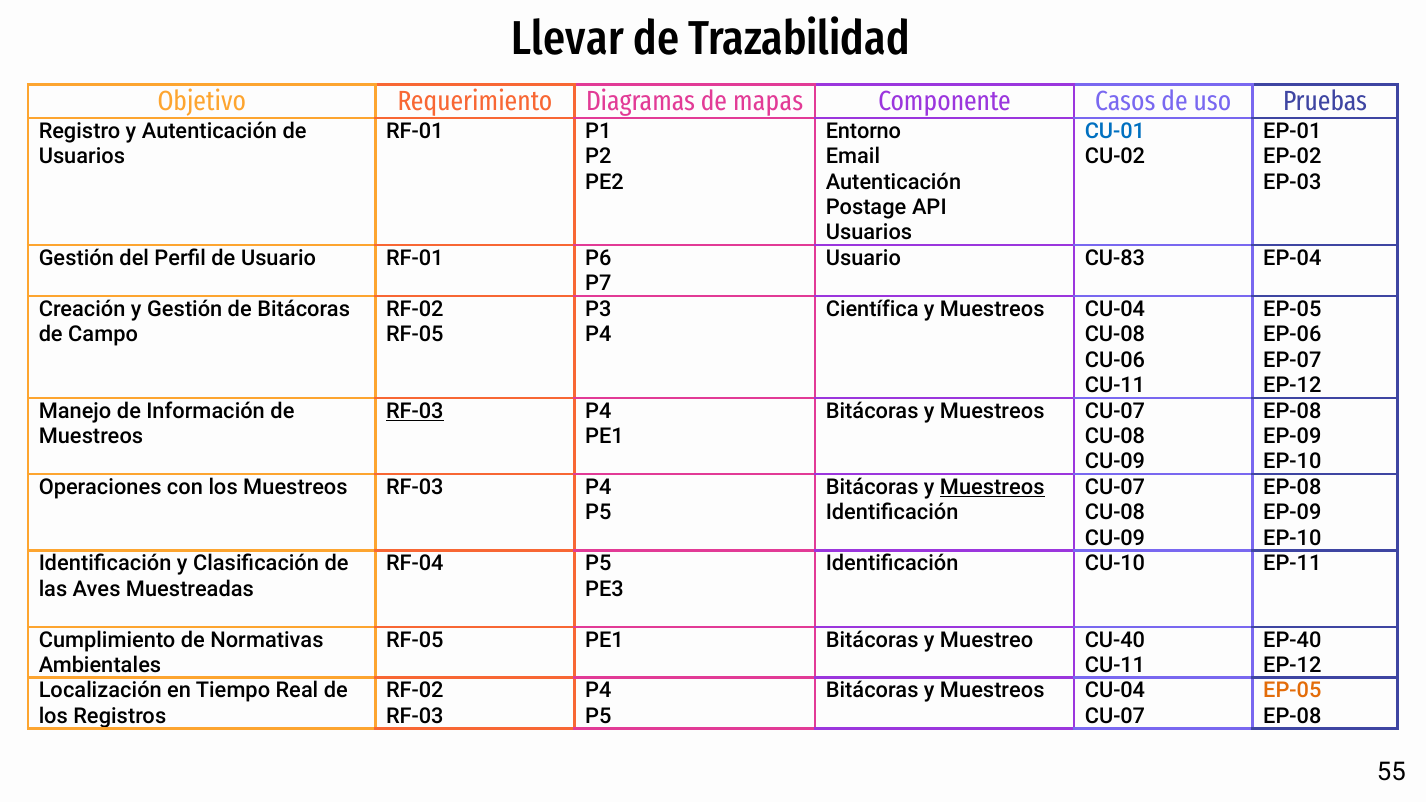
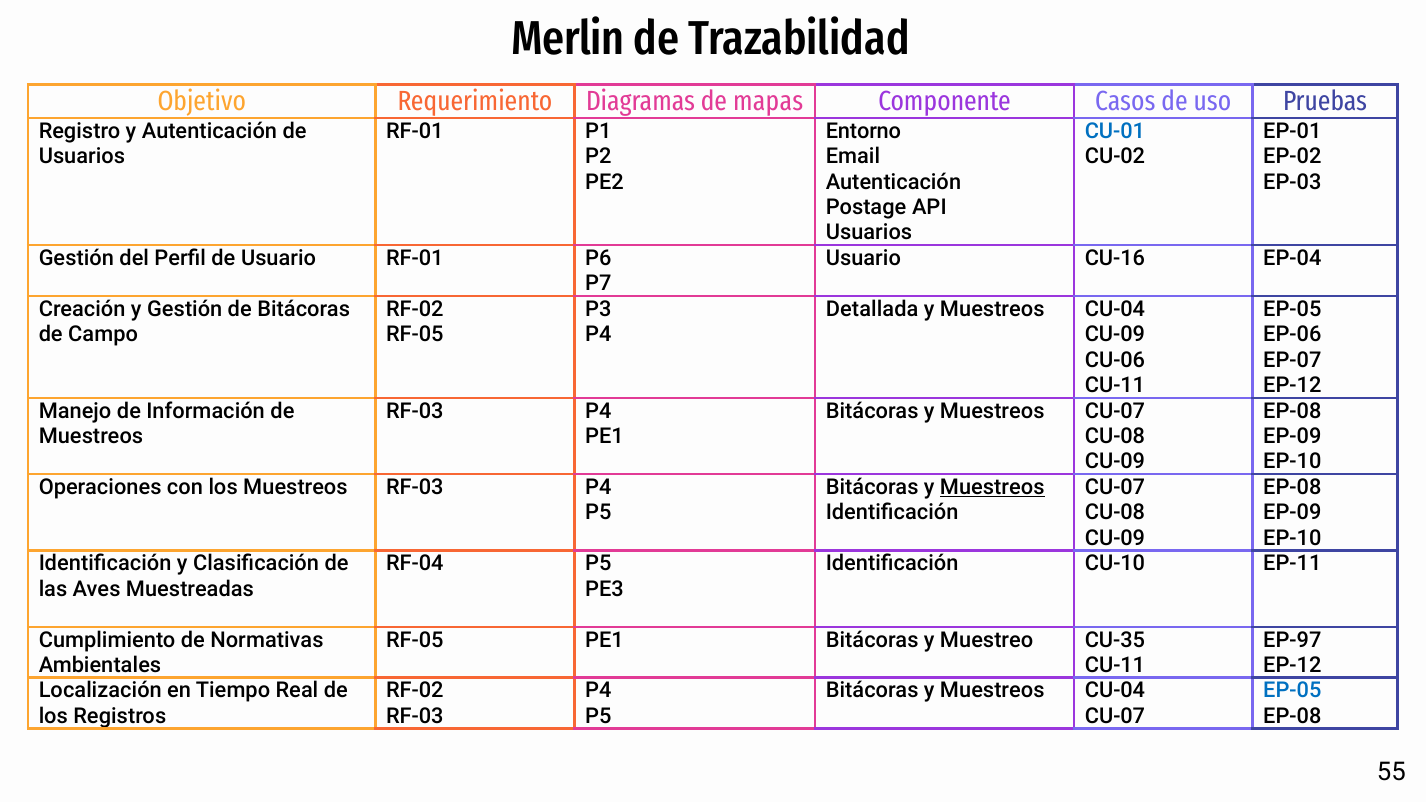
Llevar: Llevar -> Merlin
CU-83: CU-83 -> CU-16
Científica: Científica -> Detallada
CU-08 at (1115, 335): CU-08 -> CU-09
RF-03 at (415, 411) underline: present -> none
CU-40: CU-40 -> CU-35
EP-40: EP-40 -> EP-97
EP-05 at (1292, 691) colour: orange -> blue
